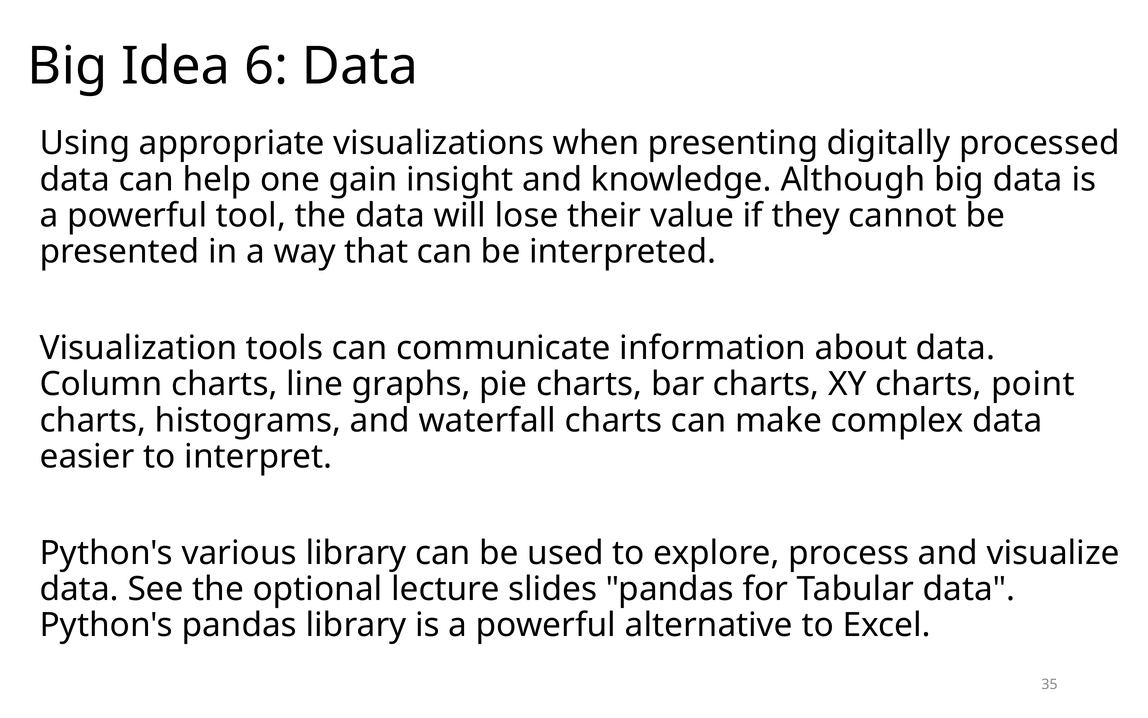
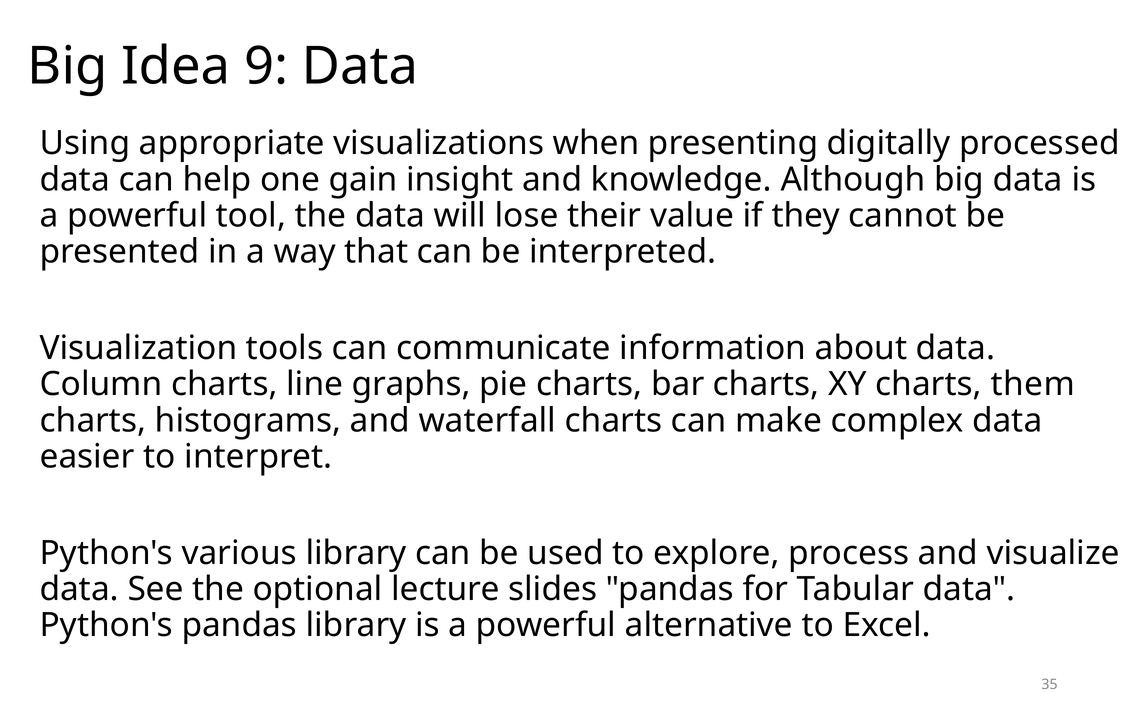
6: 6 -> 9
point: point -> them
